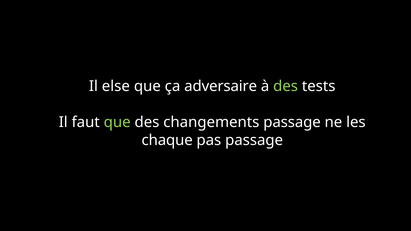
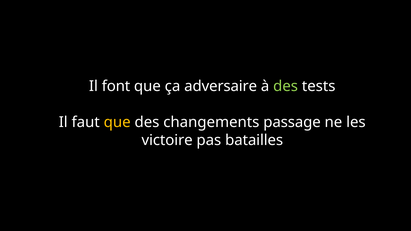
else: else -> font
que at (117, 122) colour: light green -> yellow
chaque: chaque -> victoire
pas passage: passage -> batailles
